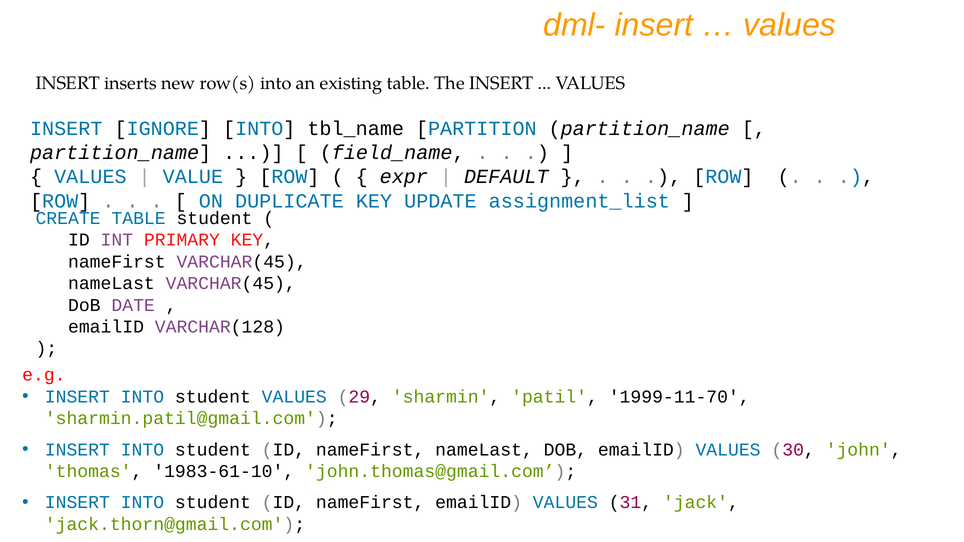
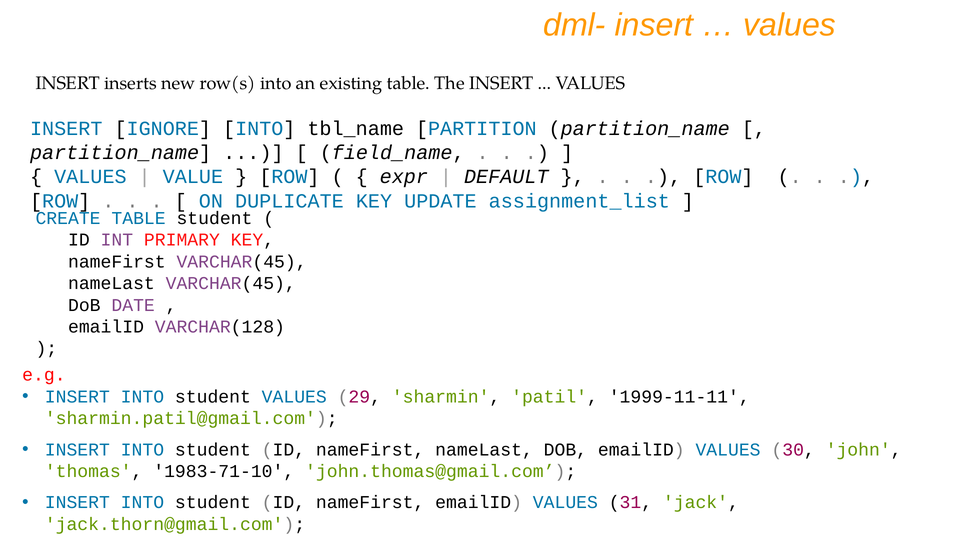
1999-11-70: 1999-11-70 -> 1999-11-11
1983-61-10: 1983-61-10 -> 1983-71-10
